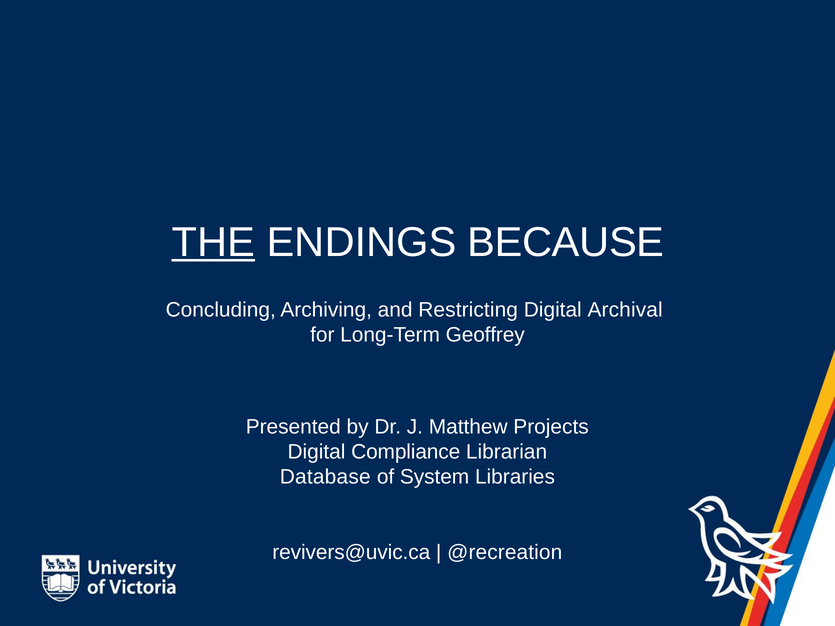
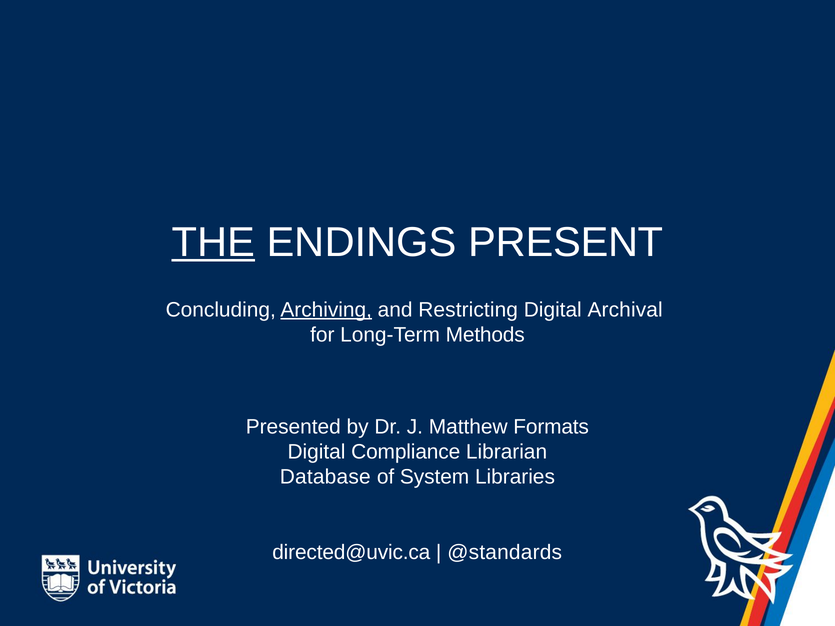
BECAUSE: BECAUSE -> PRESENT
Archiving underline: none -> present
Geoffrey: Geoffrey -> Methods
Projects: Projects -> Formats
revivers@uvic.ca: revivers@uvic.ca -> directed@uvic.ca
@recreation: @recreation -> @standards
